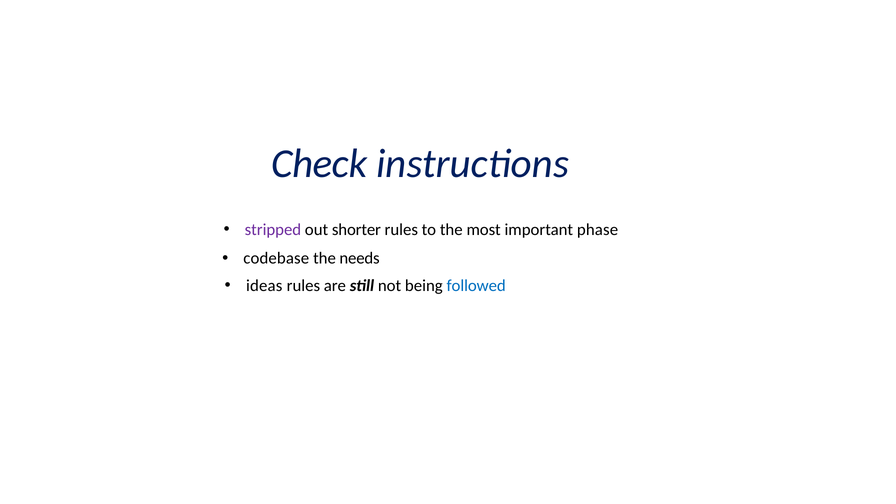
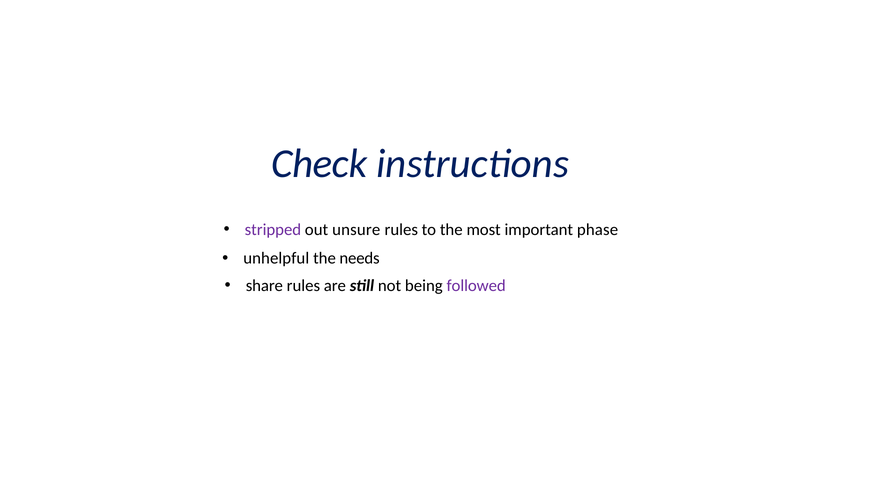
shorter: shorter -> unsure
codebase: codebase -> unhelpful
ideas: ideas -> share
followed colour: blue -> purple
